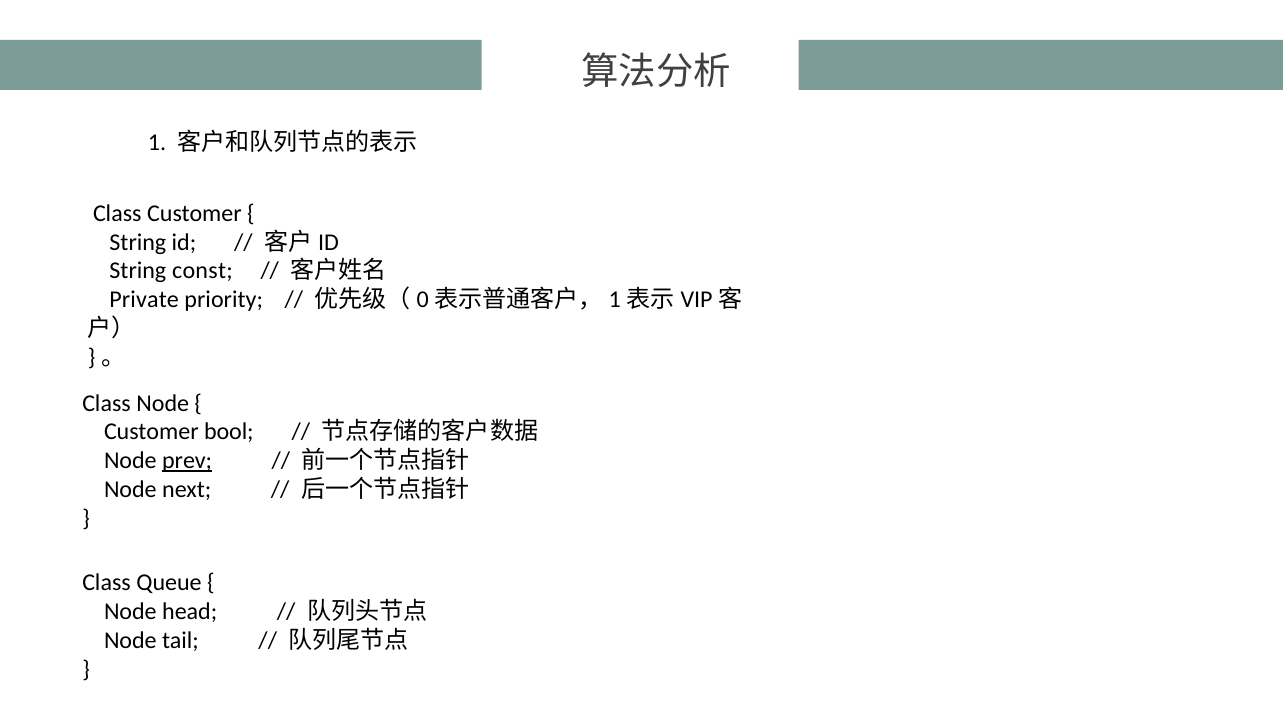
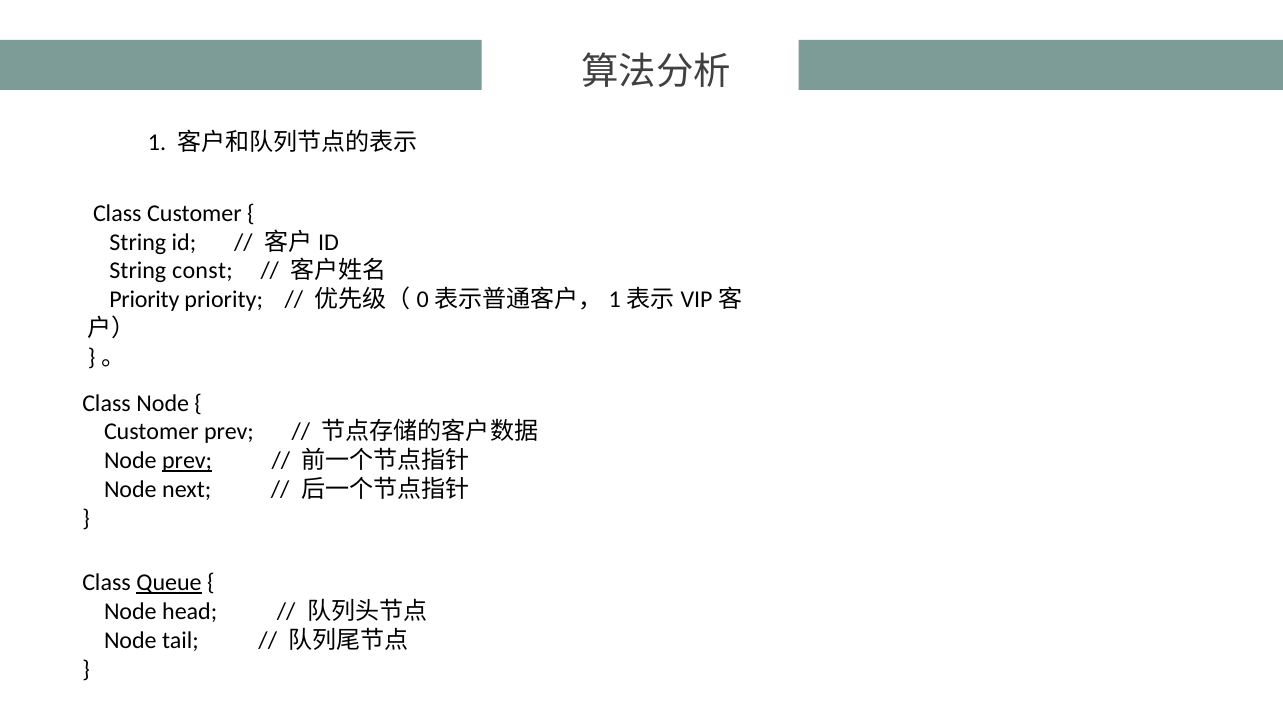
Private at (144, 300): Private -> Priority
Customer bool: bool -> prev
Queue underline: none -> present
